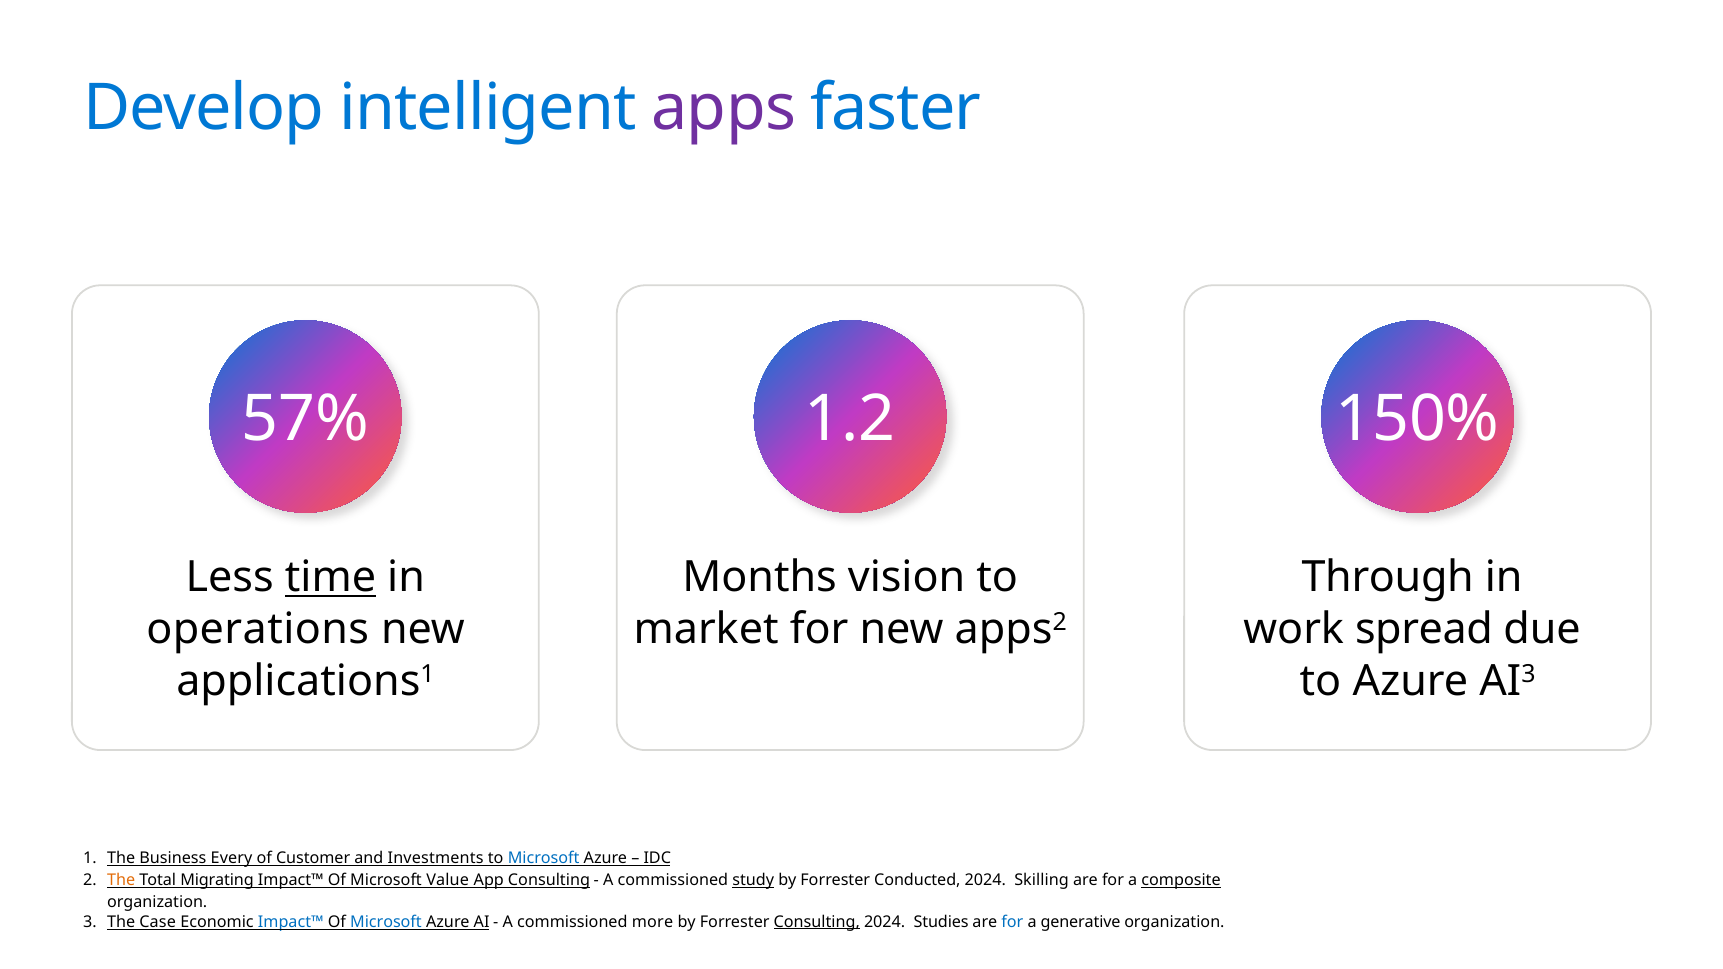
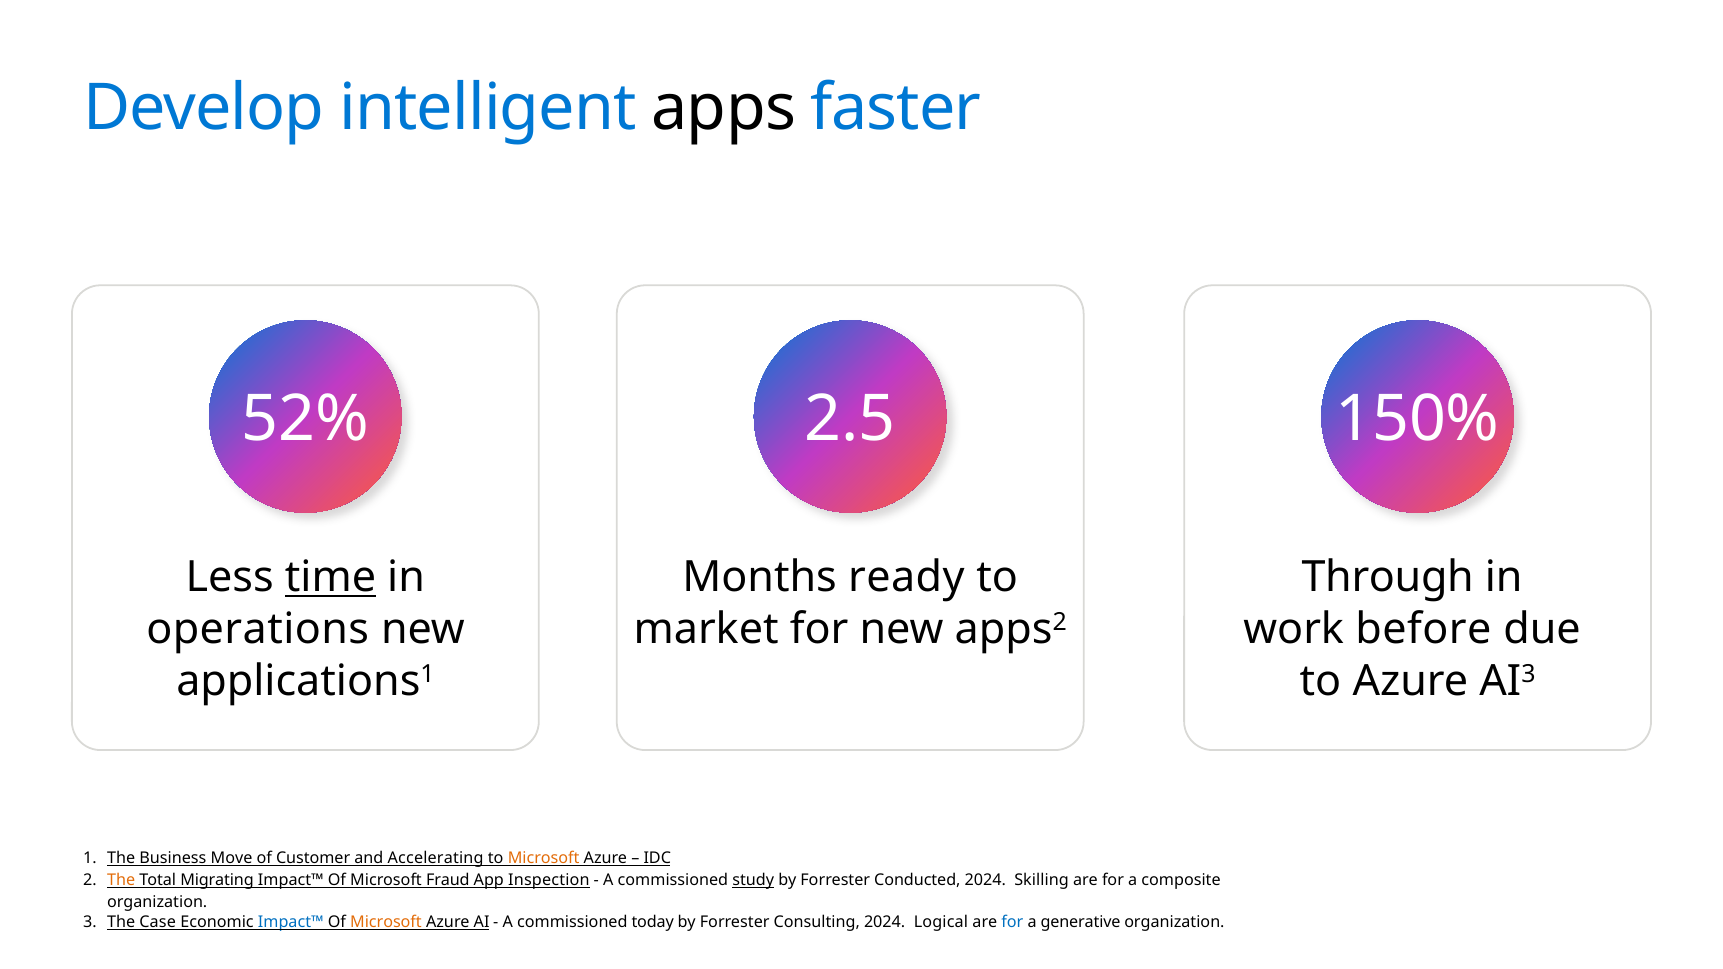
apps colour: purple -> black
57%: 57% -> 52%
1.2: 1.2 -> 2.5
vision: vision -> ready
spread: spread -> before
Every: Every -> Move
Investments: Investments -> Accelerating
Microsoft at (544, 858) colour: blue -> orange
Value: Value -> Fraud
App Consulting: Consulting -> Inspection
composite underline: present -> none
Microsoft at (386, 922) colour: blue -> orange
more: more -> today
Consulting at (817, 922) underline: present -> none
Studies: Studies -> Logical
